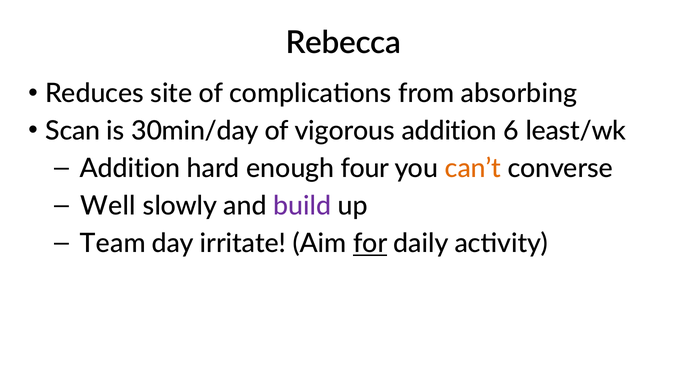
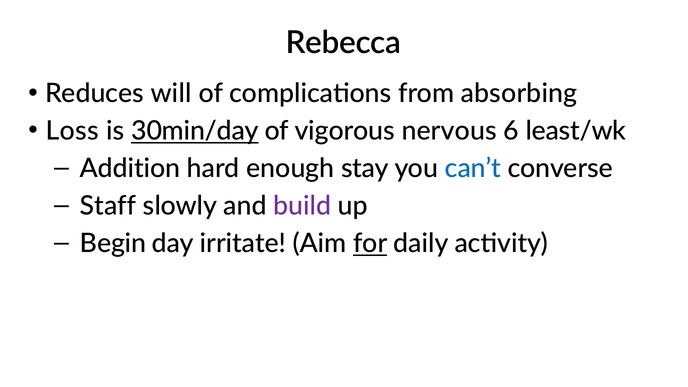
site: site -> will
Scan: Scan -> Loss
30min/day underline: none -> present
vigorous addition: addition -> nervous
four: four -> stay
can’t colour: orange -> blue
Well: Well -> Staff
Team: Team -> Begin
